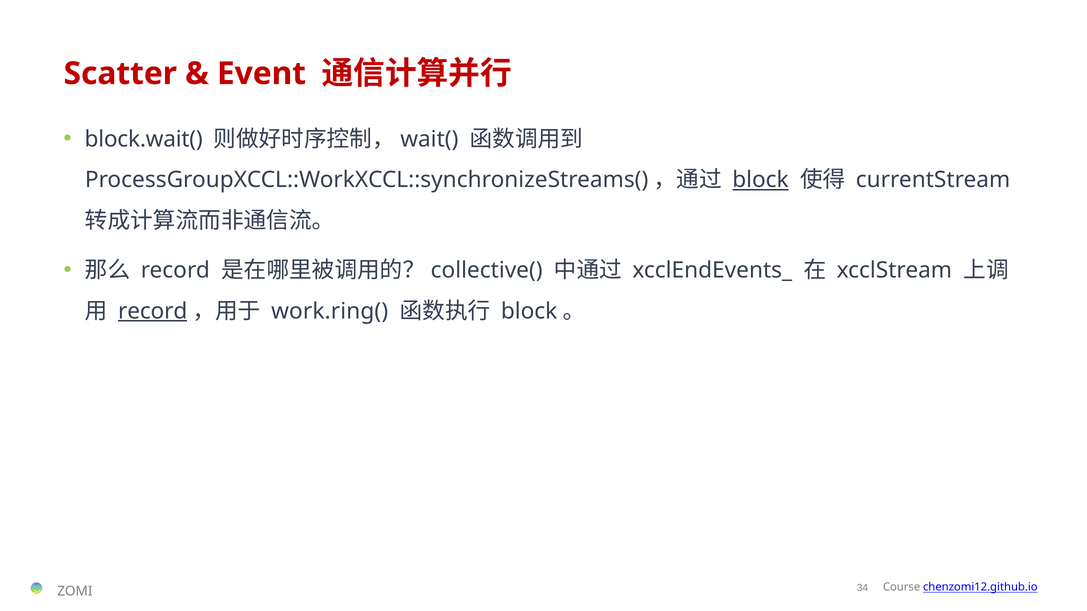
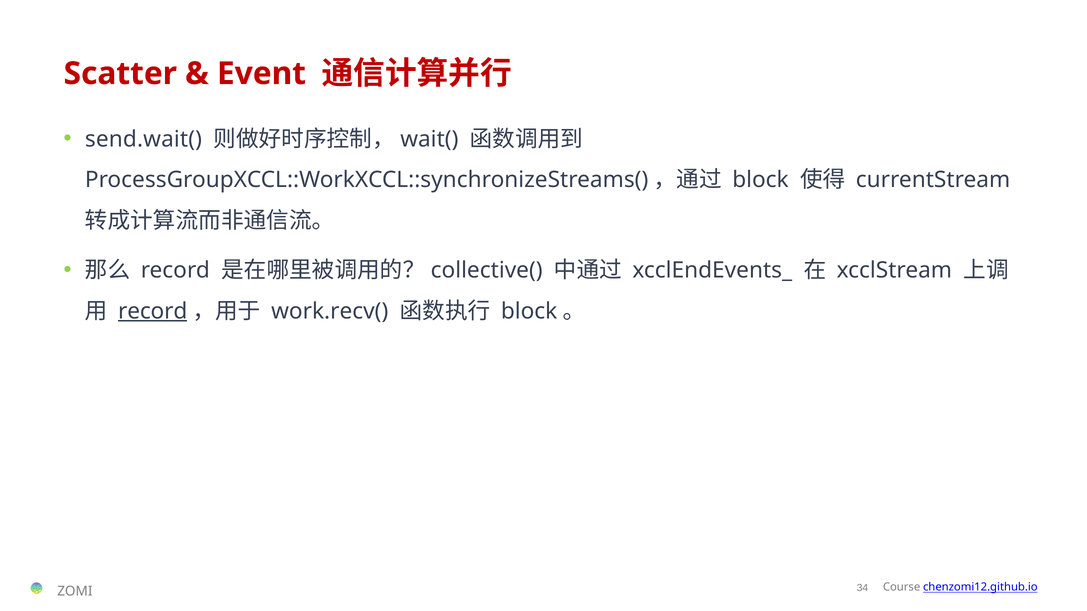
block.wait(: block.wait( -> send.wait(
block at (760, 180) underline: present -> none
work.ring(: work.ring( -> work.recv(
